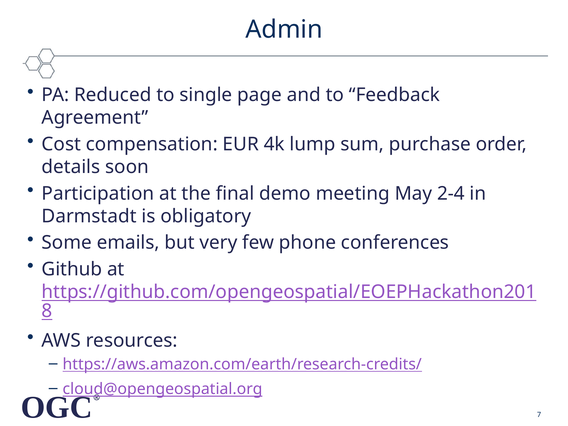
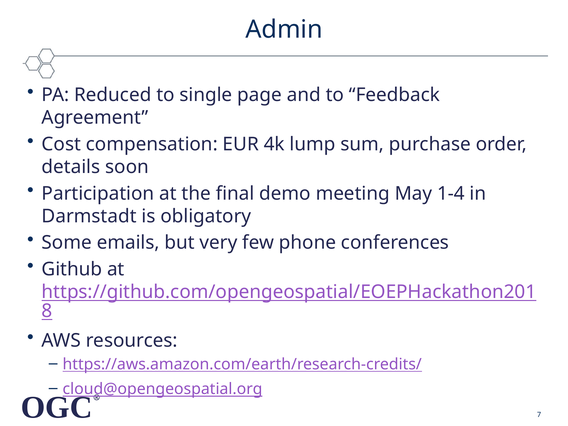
2-4: 2-4 -> 1-4
